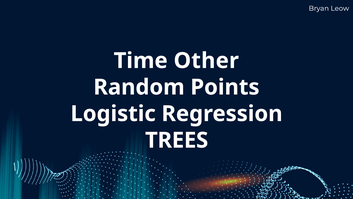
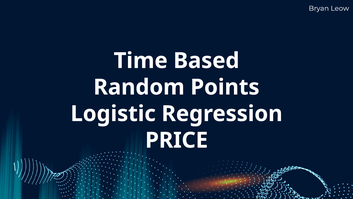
Other: Other -> Based
TREES: TREES -> PRICE
